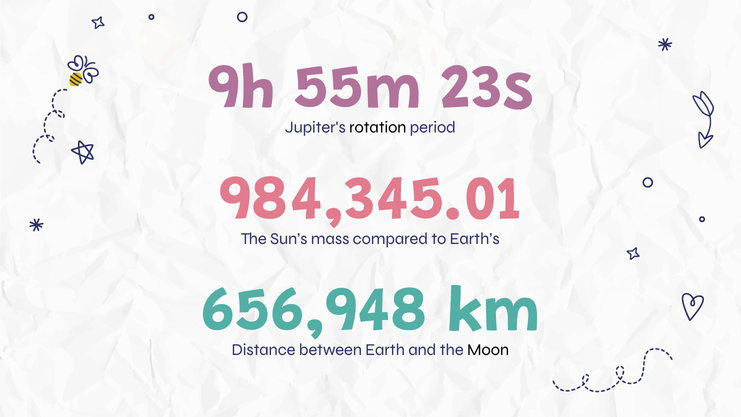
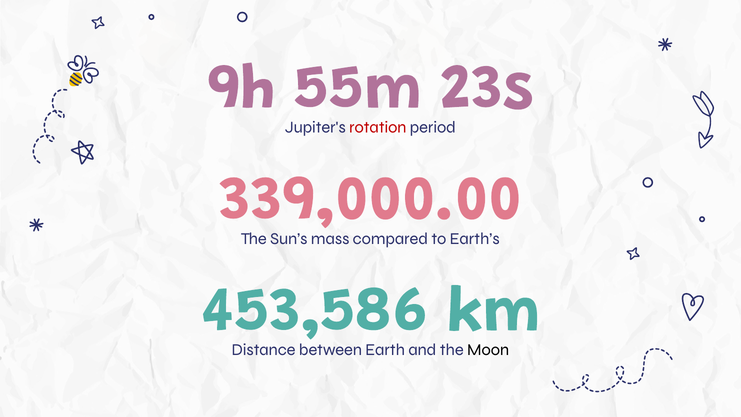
rotation colour: black -> red
984,345.01: 984,345.01 -> 339,000.00
656,948: 656,948 -> 453,586
